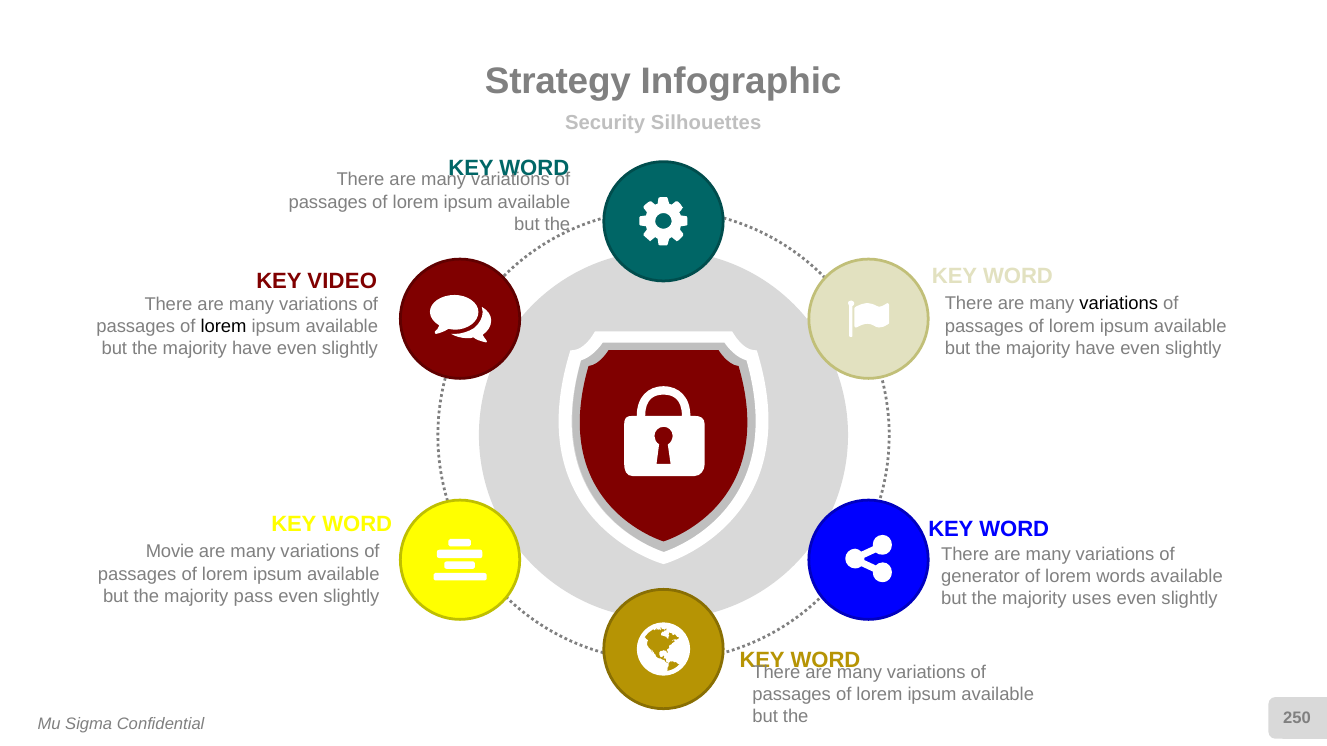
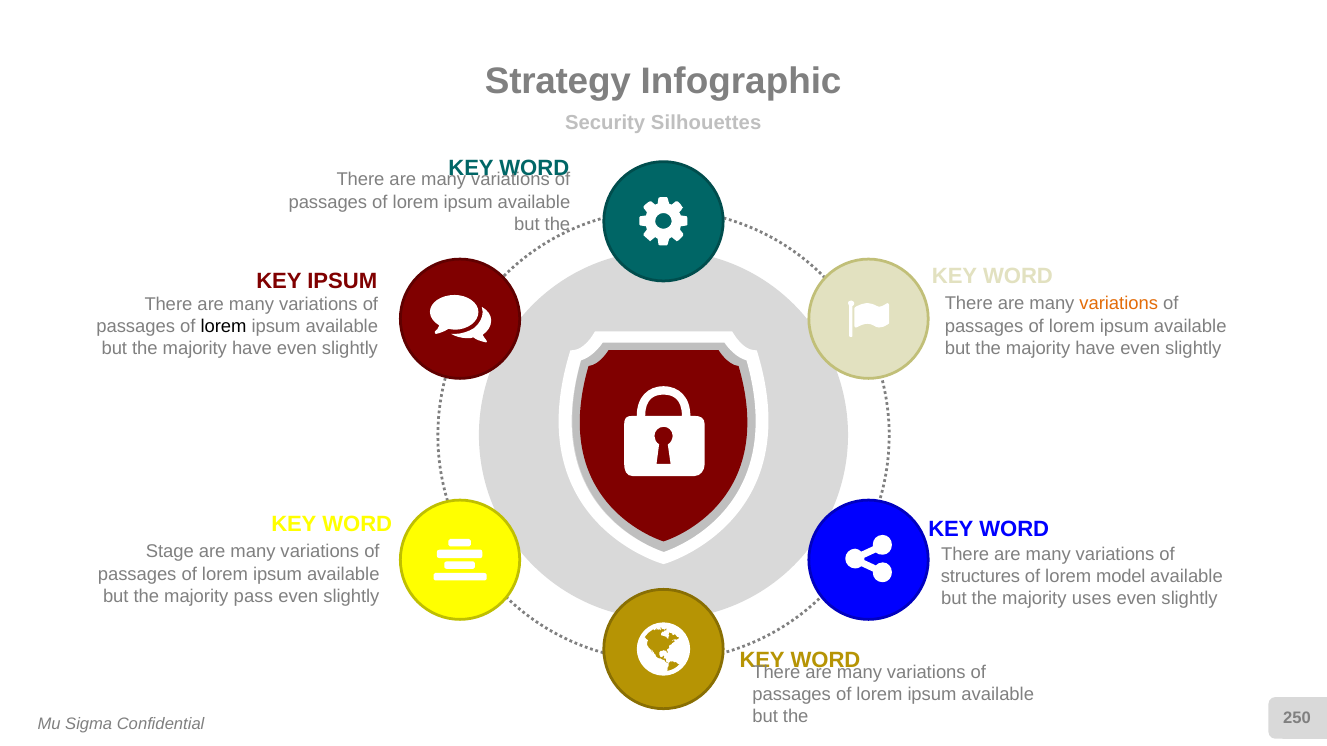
KEY VIDEO: VIDEO -> IPSUM
variations at (1119, 304) colour: black -> orange
Movie: Movie -> Stage
generator: generator -> structures
words: words -> model
